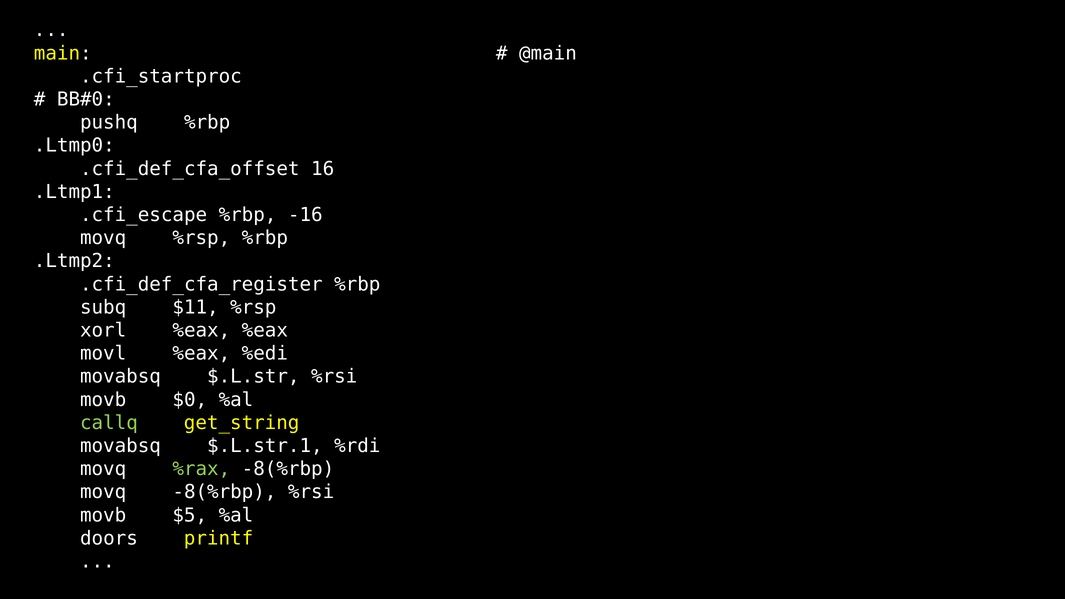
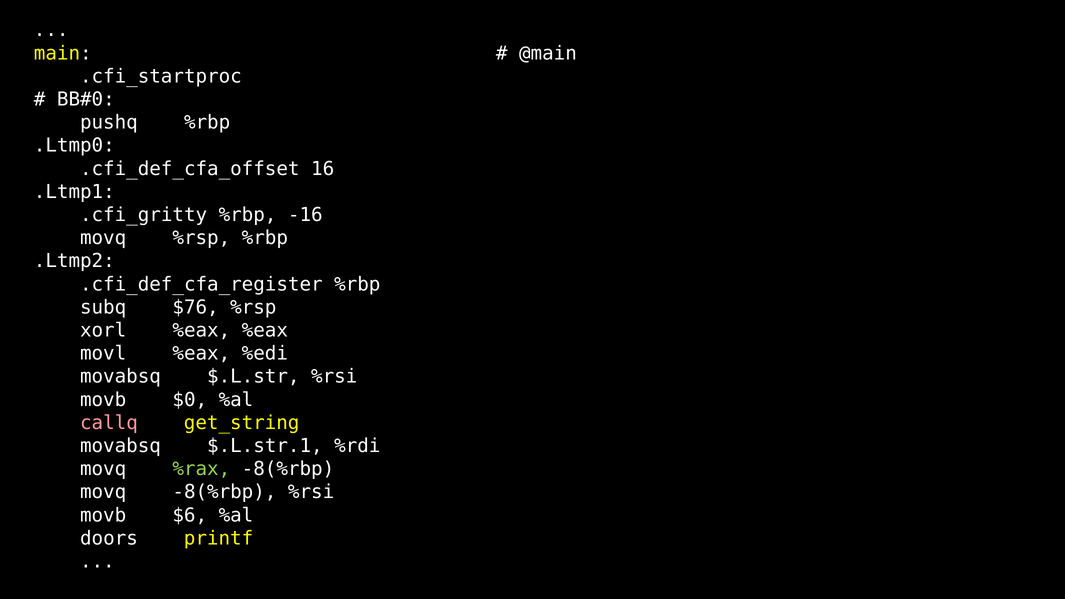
.cfi_escape: .cfi_escape -> .cfi_gritty
$11: $11 -> $76
callq colour: light green -> pink
$5: $5 -> $6
